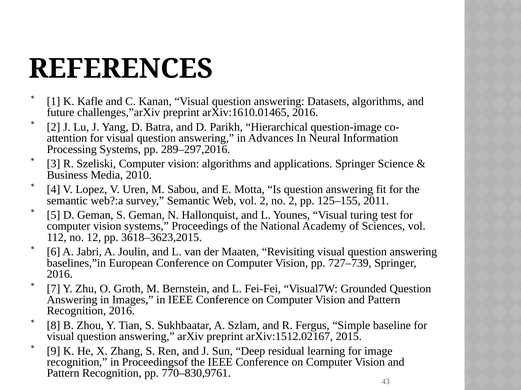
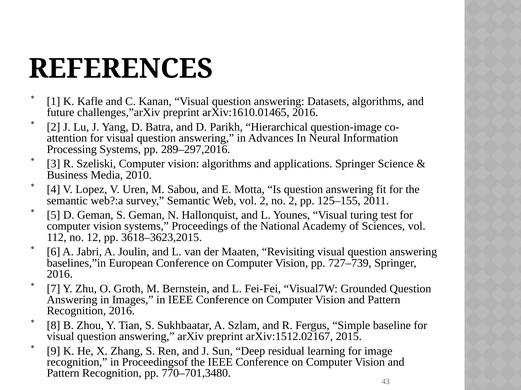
770–830,9761: 770–830,9761 -> 770–701,3480
